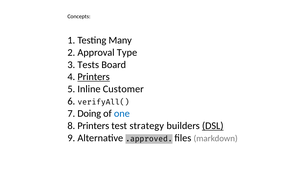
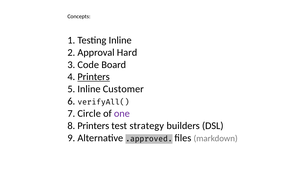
Testing Many: Many -> Inline
Type: Type -> Hard
Tests: Tests -> Code
Doing: Doing -> Circle
one colour: blue -> purple
DSL underline: present -> none
